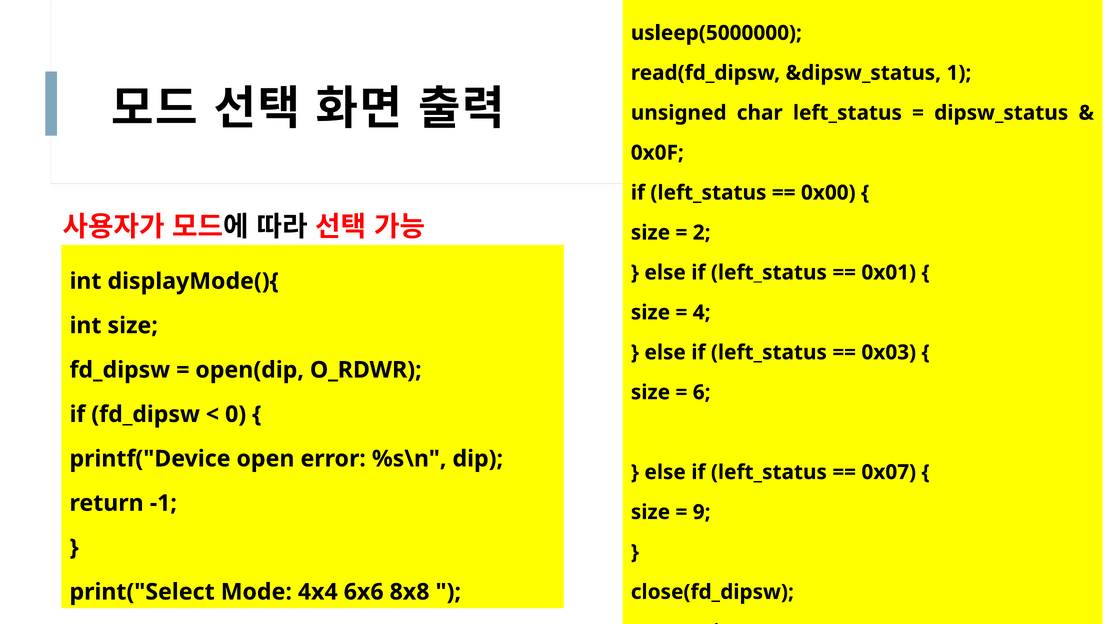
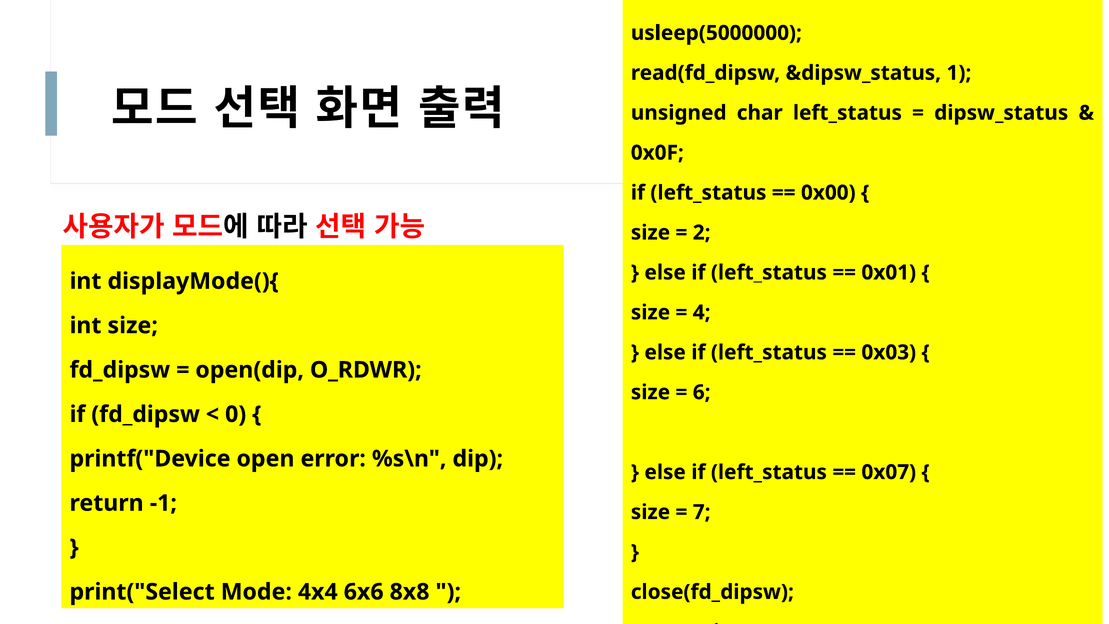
9: 9 -> 7
